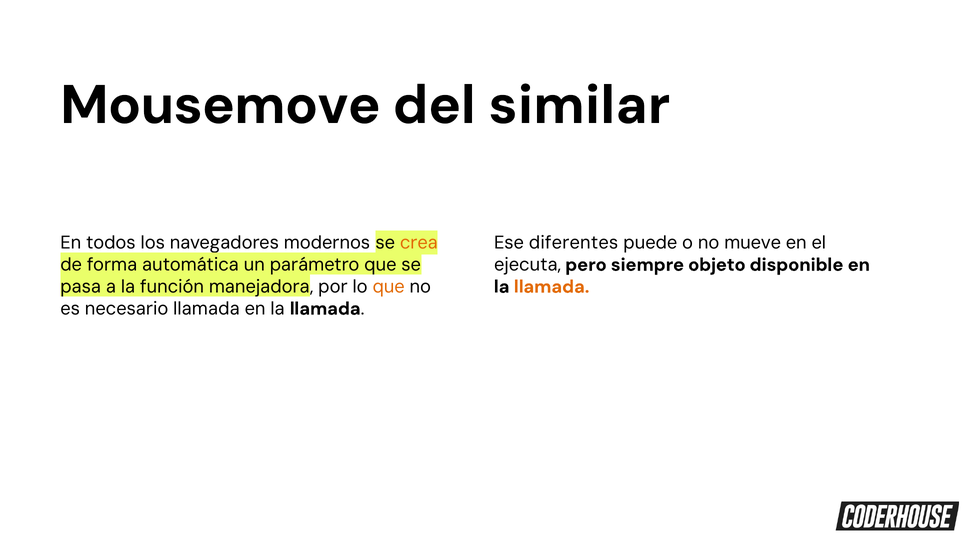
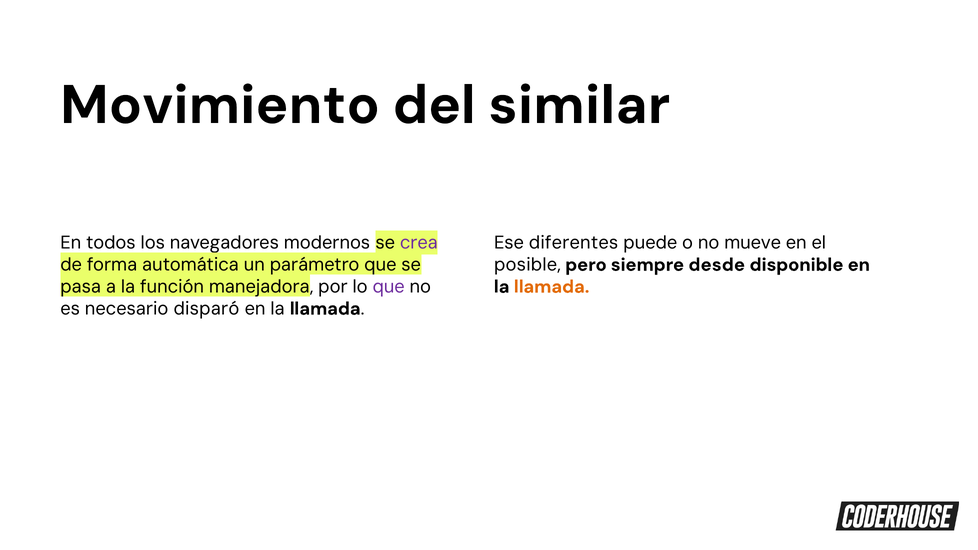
Mousemove: Mousemove -> Movimiento
crea colour: orange -> purple
ejecuta: ejecuta -> posible
objeto: objeto -> desde
que at (389, 287) colour: orange -> purple
necesario llamada: llamada -> disparó
